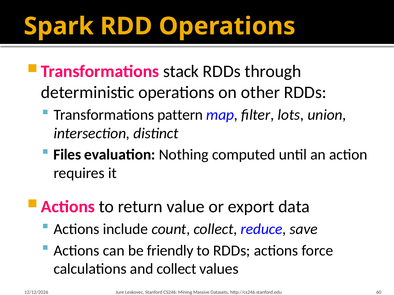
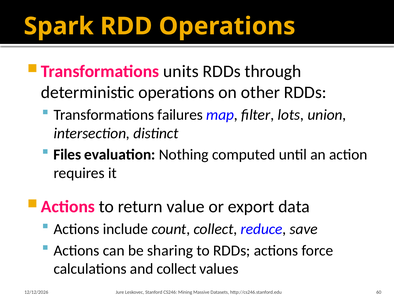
stack: stack -> units
pattern: pattern -> failures
friendly: friendly -> sharing
